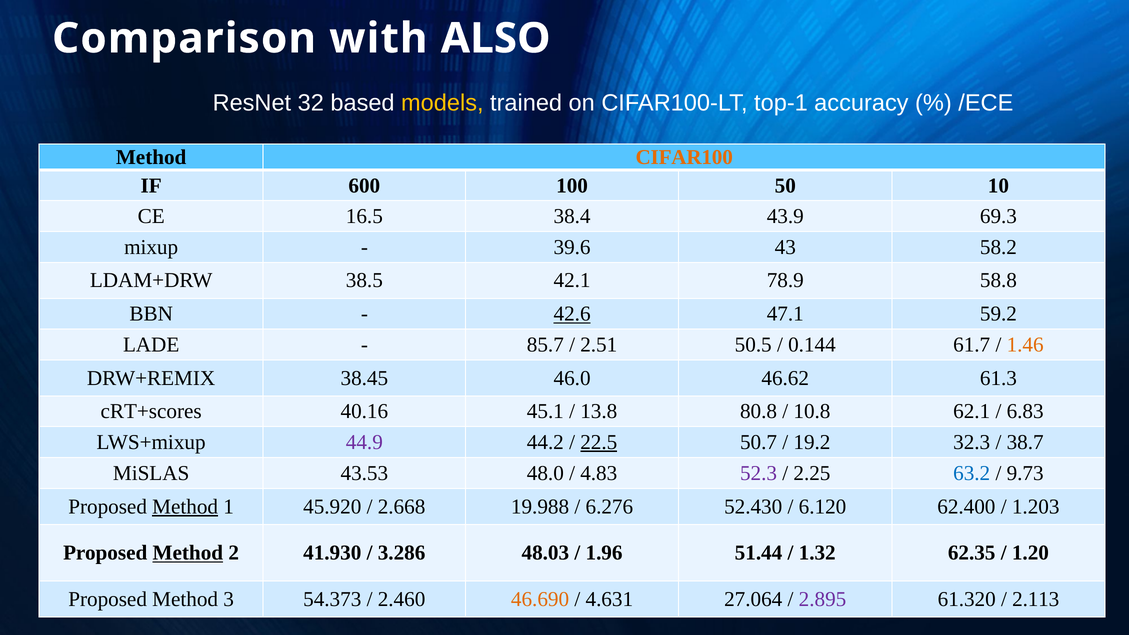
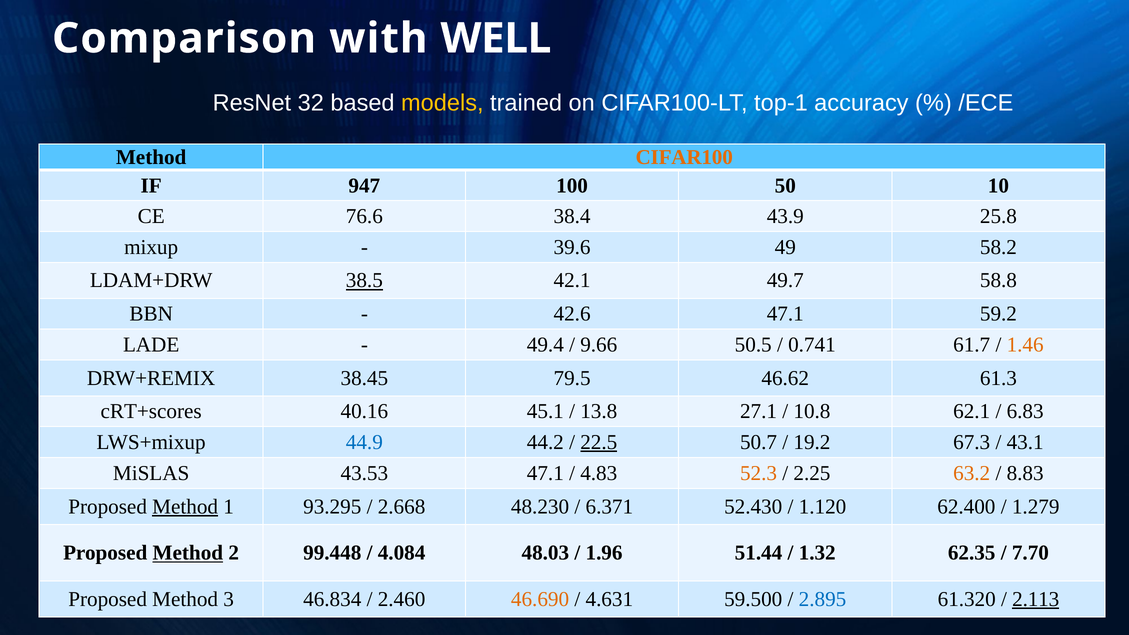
ALSO: ALSO -> WELL
600: 600 -> 947
16.5: 16.5 -> 76.6
69.3: 69.3 -> 25.8
43: 43 -> 49
38.5 underline: none -> present
78.9: 78.9 -> 49.7
42.6 underline: present -> none
85.7: 85.7 -> 49.4
2.51: 2.51 -> 9.66
0.144: 0.144 -> 0.741
46.0: 46.0 -> 79.5
80.8: 80.8 -> 27.1
44.9 colour: purple -> blue
32.3: 32.3 -> 67.3
38.7: 38.7 -> 43.1
43.53 48.0: 48.0 -> 47.1
52.3 colour: purple -> orange
63.2 colour: blue -> orange
9.73: 9.73 -> 8.83
45.920: 45.920 -> 93.295
19.988: 19.988 -> 48.230
6.276: 6.276 -> 6.371
6.120: 6.120 -> 1.120
1.203: 1.203 -> 1.279
41.930: 41.930 -> 99.448
3.286: 3.286 -> 4.084
1.20: 1.20 -> 7.70
54.373: 54.373 -> 46.834
27.064: 27.064 -> 59.500
2.895 colour: purple -> blue
2.113 underline: none -> present
